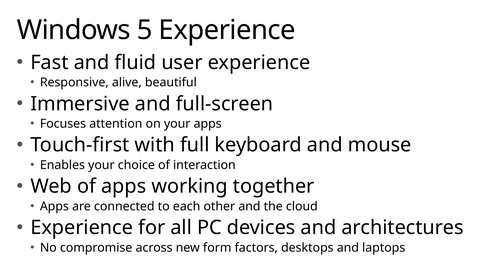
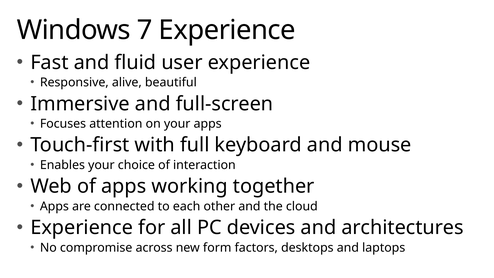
5: 5 -> 7
